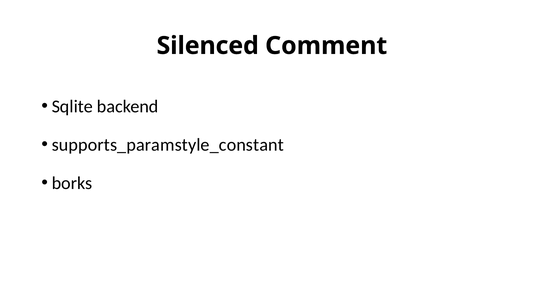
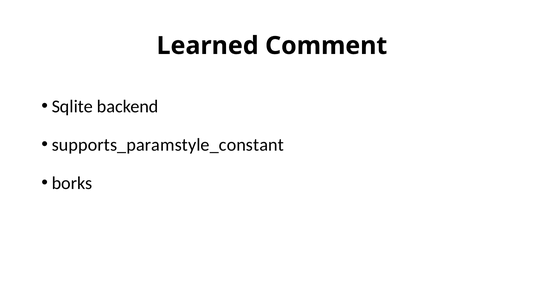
Silenced: Silenced -> Learned
